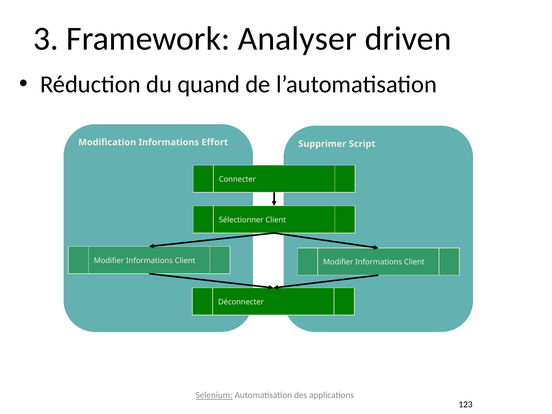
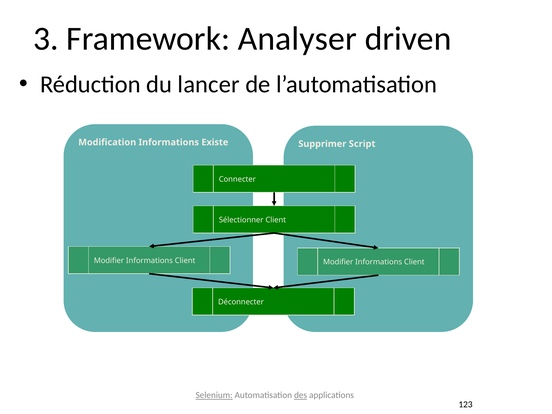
quand: quand -> lancer
Effort: Effort -> Existe
des underline: none -> present
